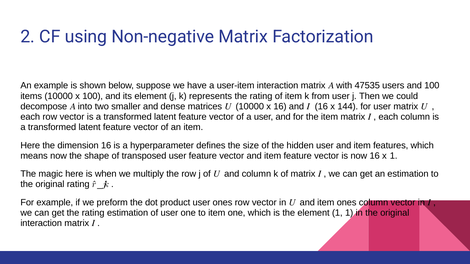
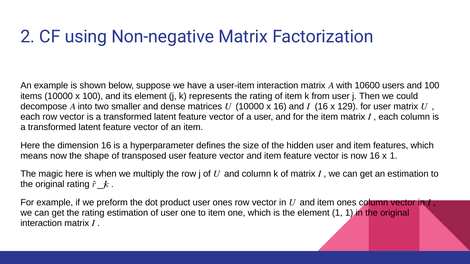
47535: 47535 -> 10600
144: 144 -> 129
